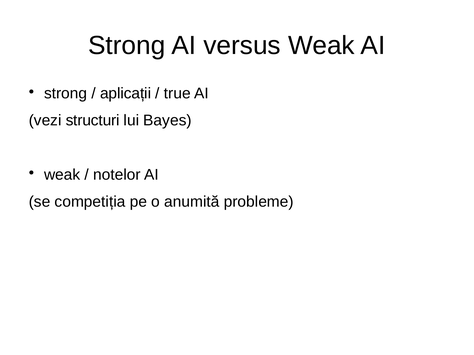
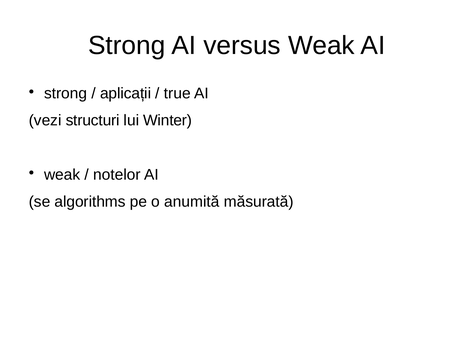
Bayes: Bayes -> Winter
competiția: competiția -> algorithms
probleme: probleme -> măsurată
